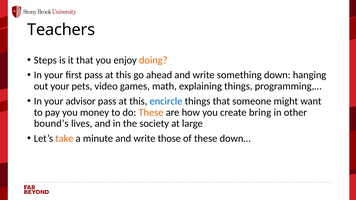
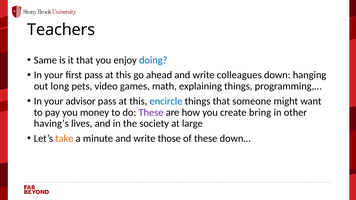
Steps: Steps -> Same
doing colour: orange -> blue
something: something -> colleagues
out your: your -> long
These at (151, 112) colour: orange -> purple
bound’s: bound’s -> having’s
